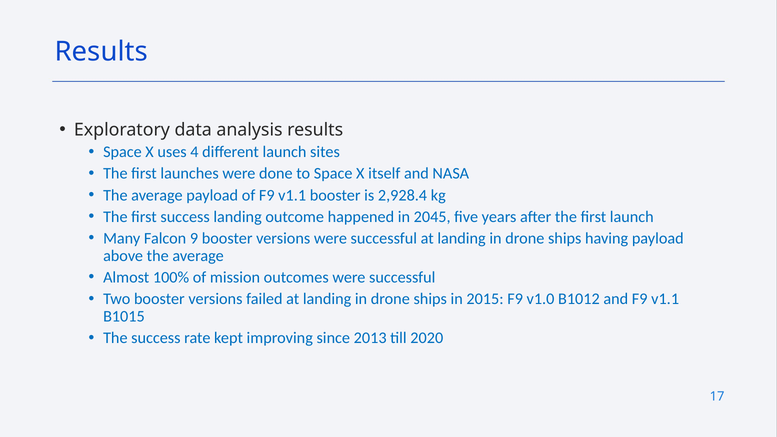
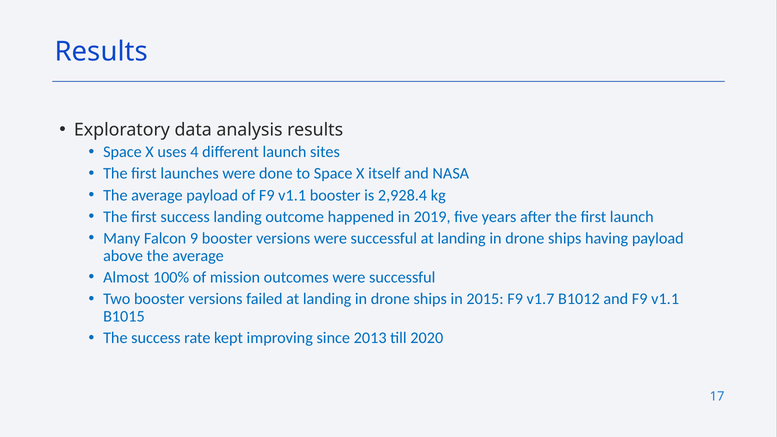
2045: 2045 -> 2019
v1.0: v1.0 -> v1.7
